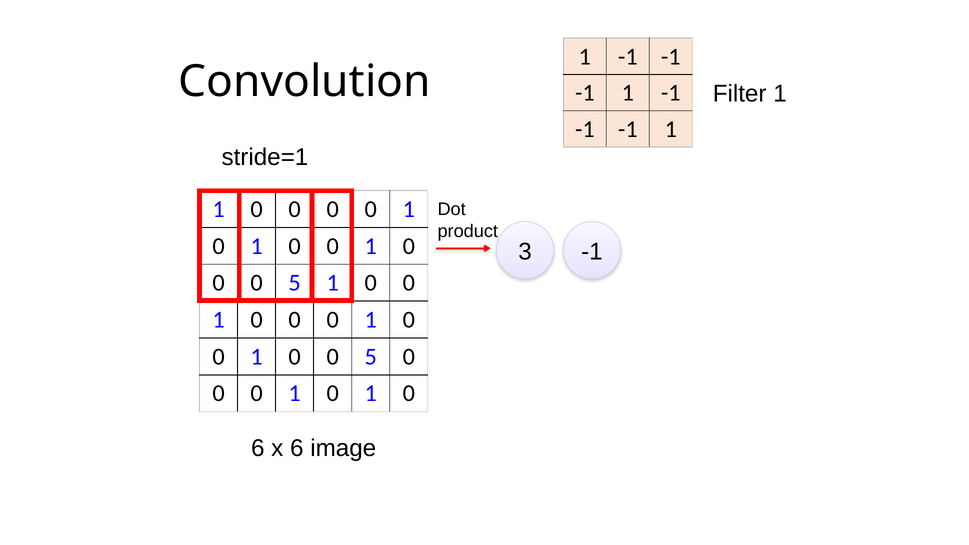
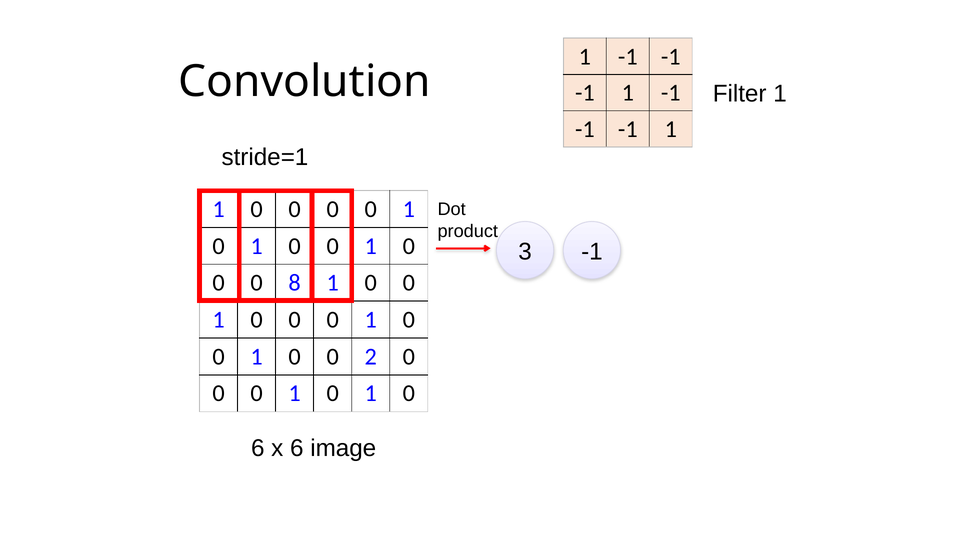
5 at (295, 283): 5 -> 8
1 0 0 5: 5 -> 2
